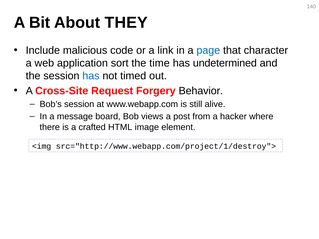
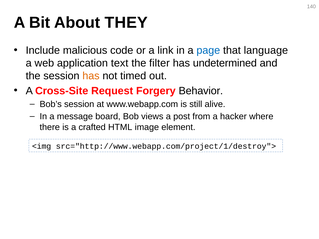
character: character -> language
sort: sort -> text
time: time -> filter
has at (91, 76) colour: blue -> orange
